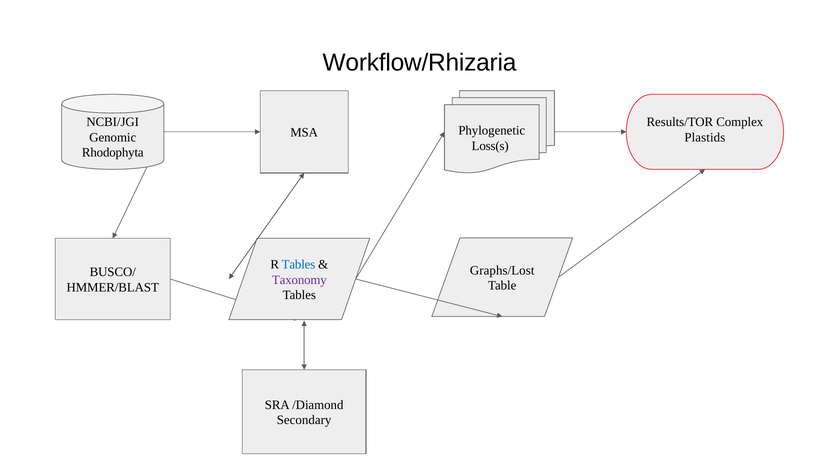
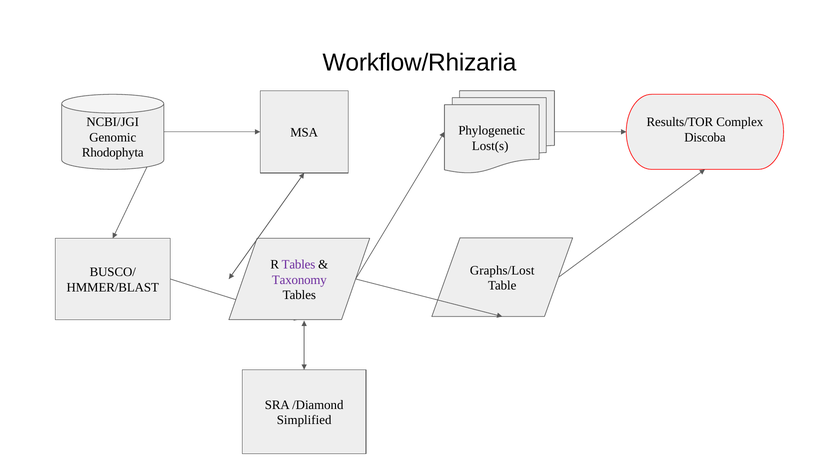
Plastids: Plastids -> Discoba
Loss(s: Loss(s -> Lost(s
Tables at (298, 264) colour: blue -> purple
Secondary: Secondary -> Simplified
